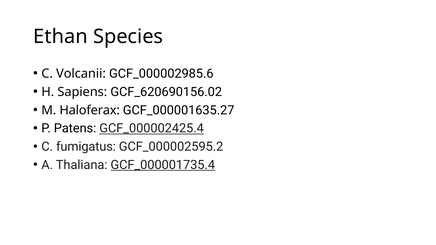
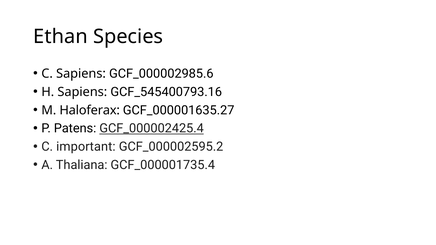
C Volcanii: Volcanii -> Sapiens
GCF_620690156.02: GCF_620690156.02 -> GCF_545400793.16
fumigatus: fumigatus -> important
GCF_000001735.4 underline: present -> none
